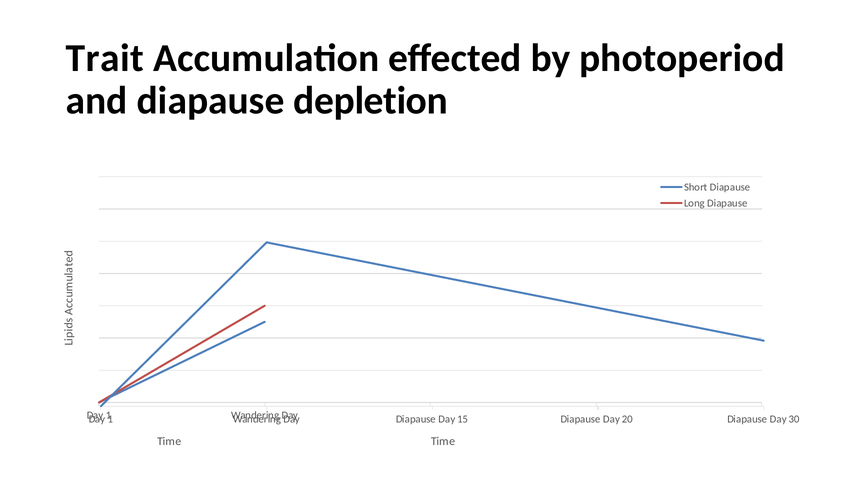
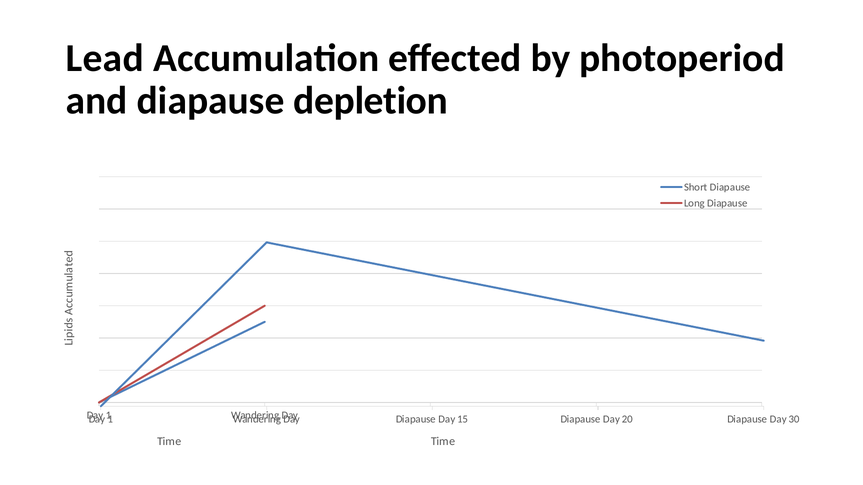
Trait: Trait -> Lead
